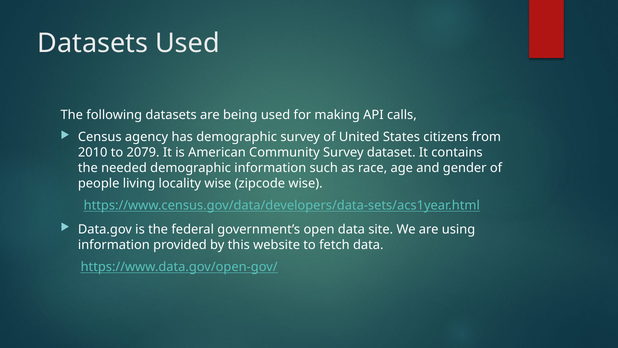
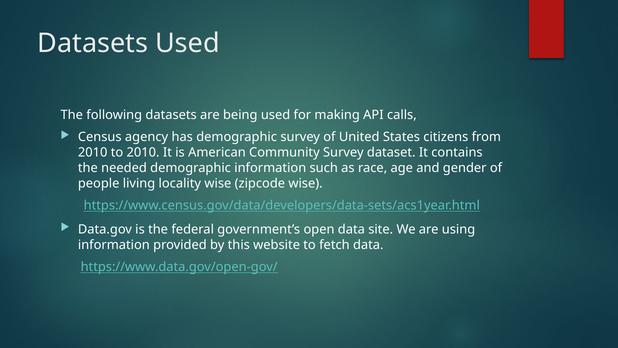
to 2079: 2079 -> 2010
